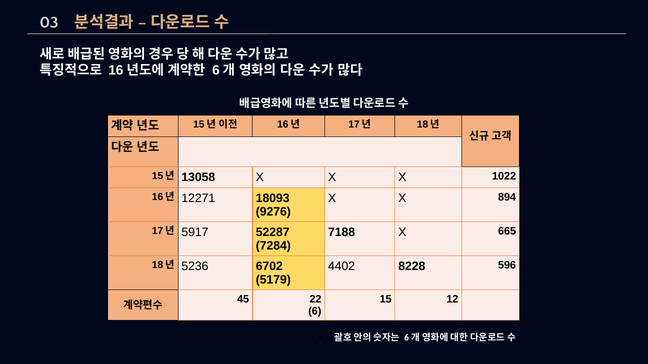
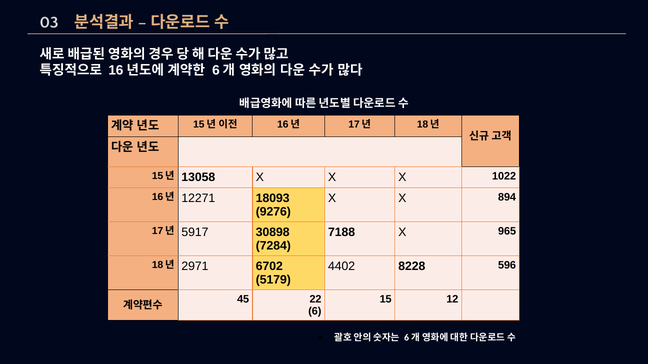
52287: 52287 -> 30898
665: 665 -> 965
5236: 5236 -> 2971
